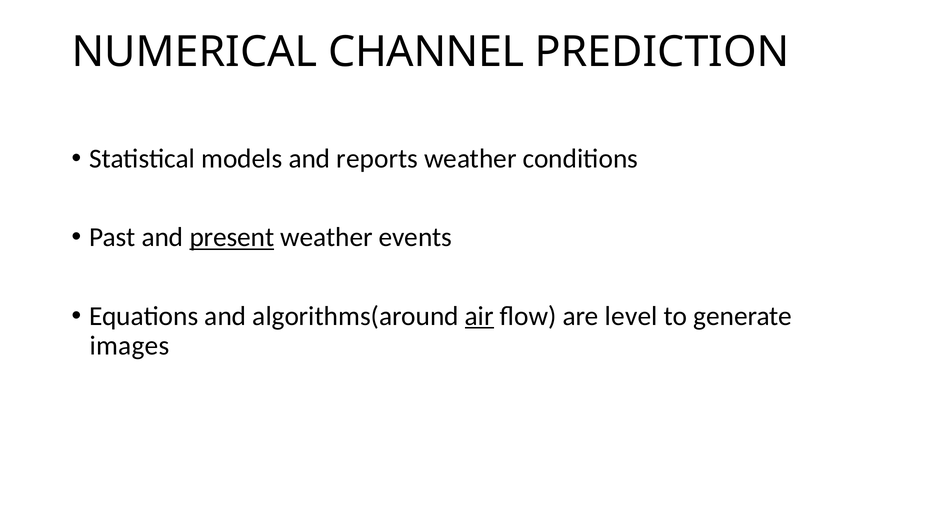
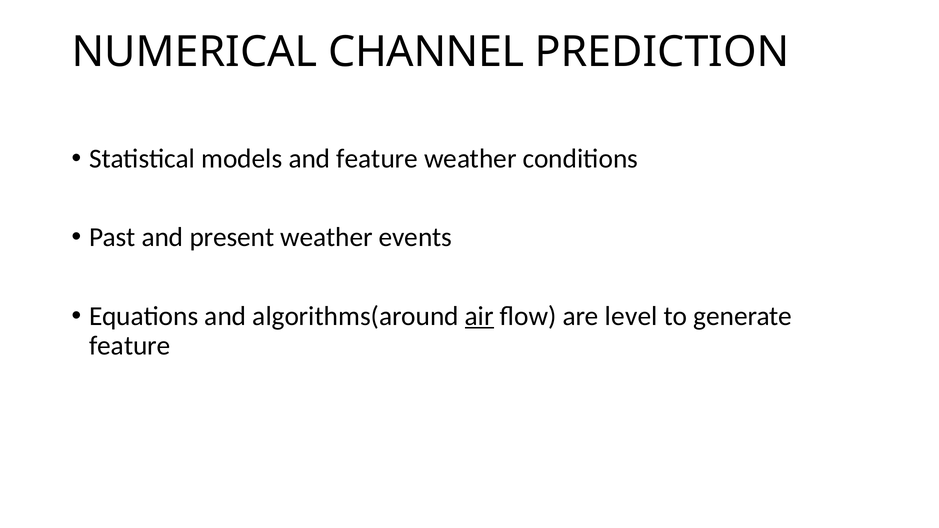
and reports: reports -> feature
present underline: present -> none
images at (130, 346): images -> feature
